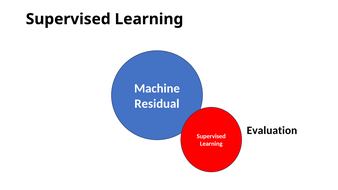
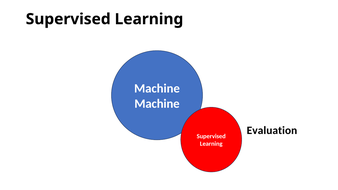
Residual at (157, 104): Residual -> Machine
